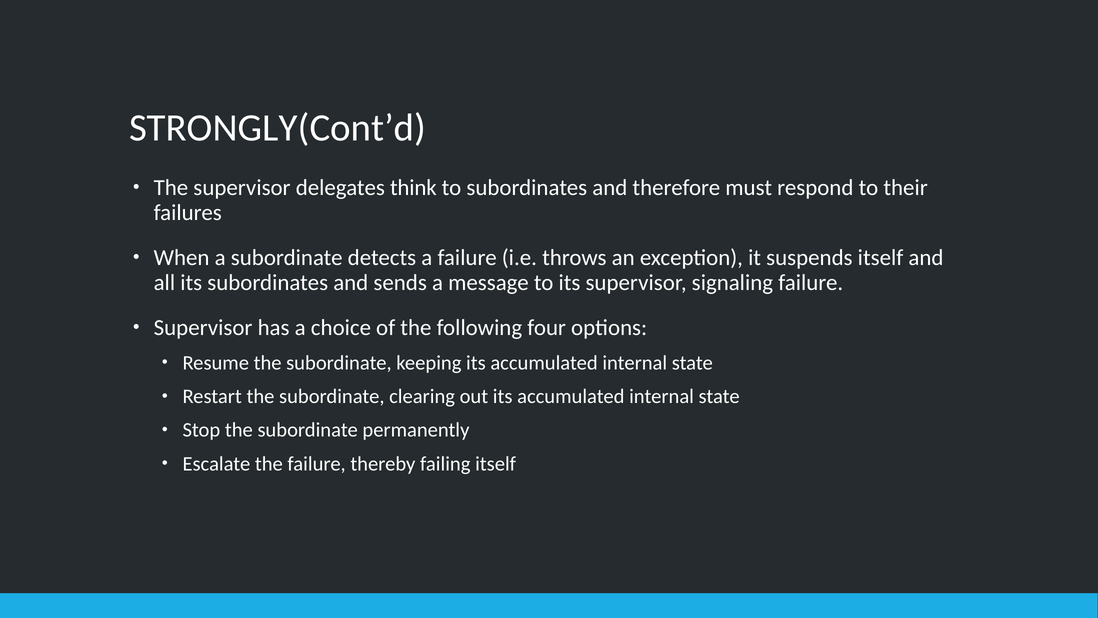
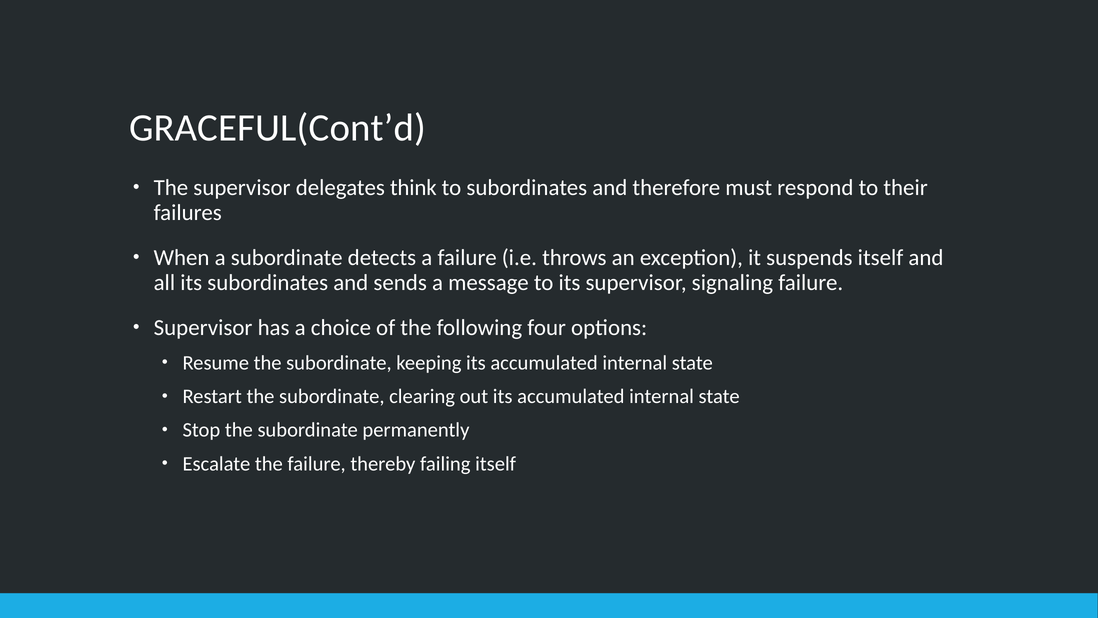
STRONGLY(Cont’d: STRONGLY(Cont’d -> GRACEFUL(Cont’d
